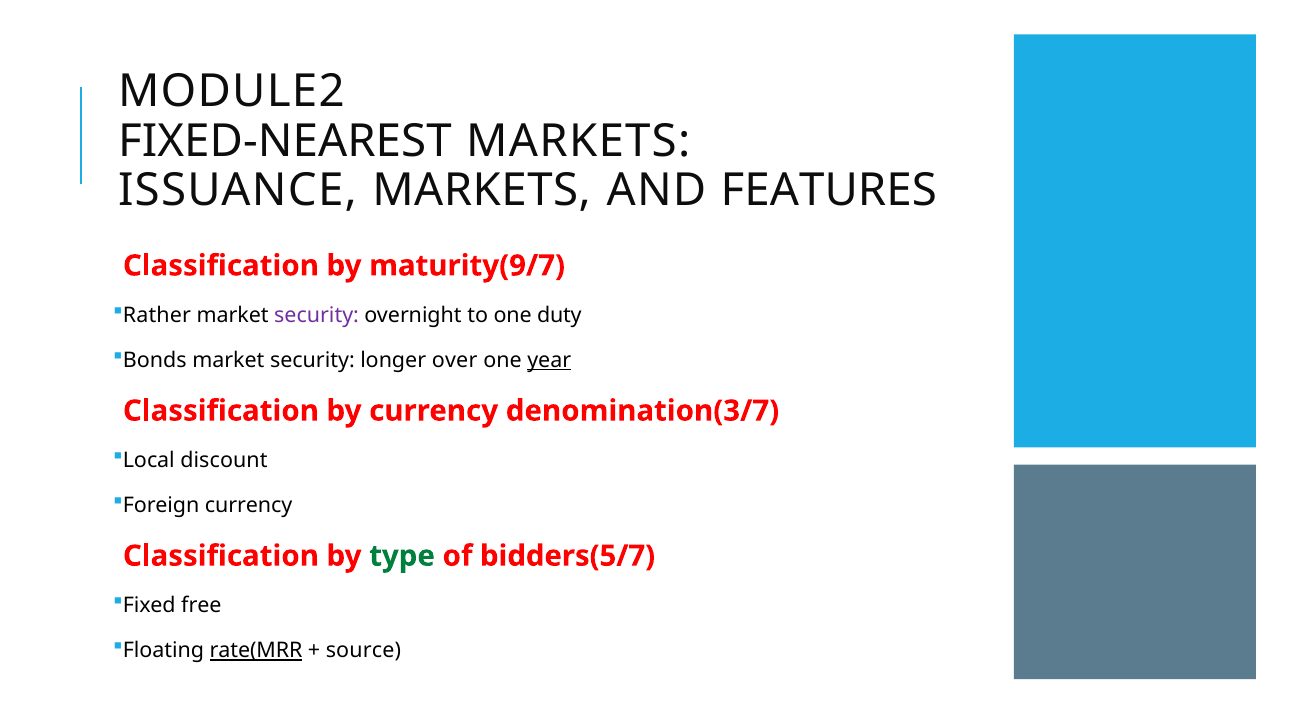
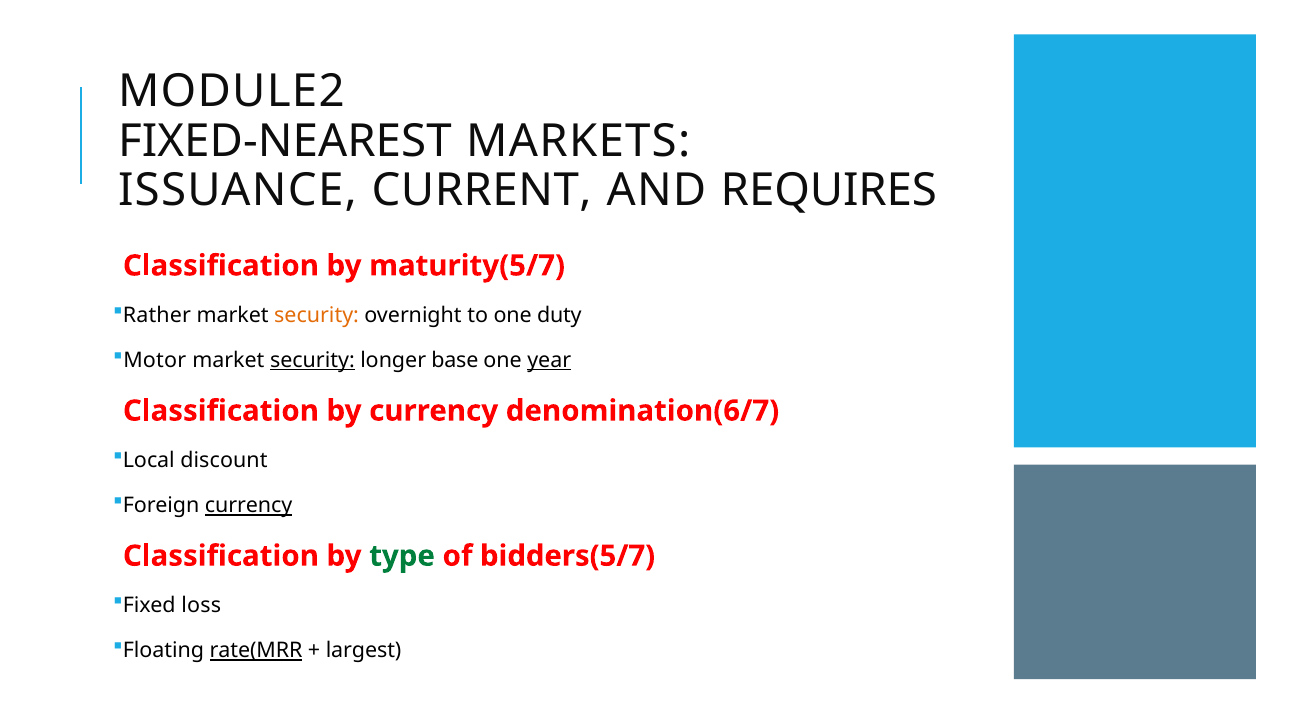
ISSUANCE MARKETS: MARKETS -> CURRENT
FEATURES: FEATURES -> REQUIRES
maturity(9/7: maturity(9/7 -> maturity(5/7
security at (317, 316) colour: purple -> orange
Bonds: Bonds -> Motor
security at (312, 361) underline: none -> present
over: over -> base
denomination(3/7: denomination(3/7 -> denomination(6/7
currency at (249, 506) underline: none -> present
free: free -> loss
source: source -> largest
